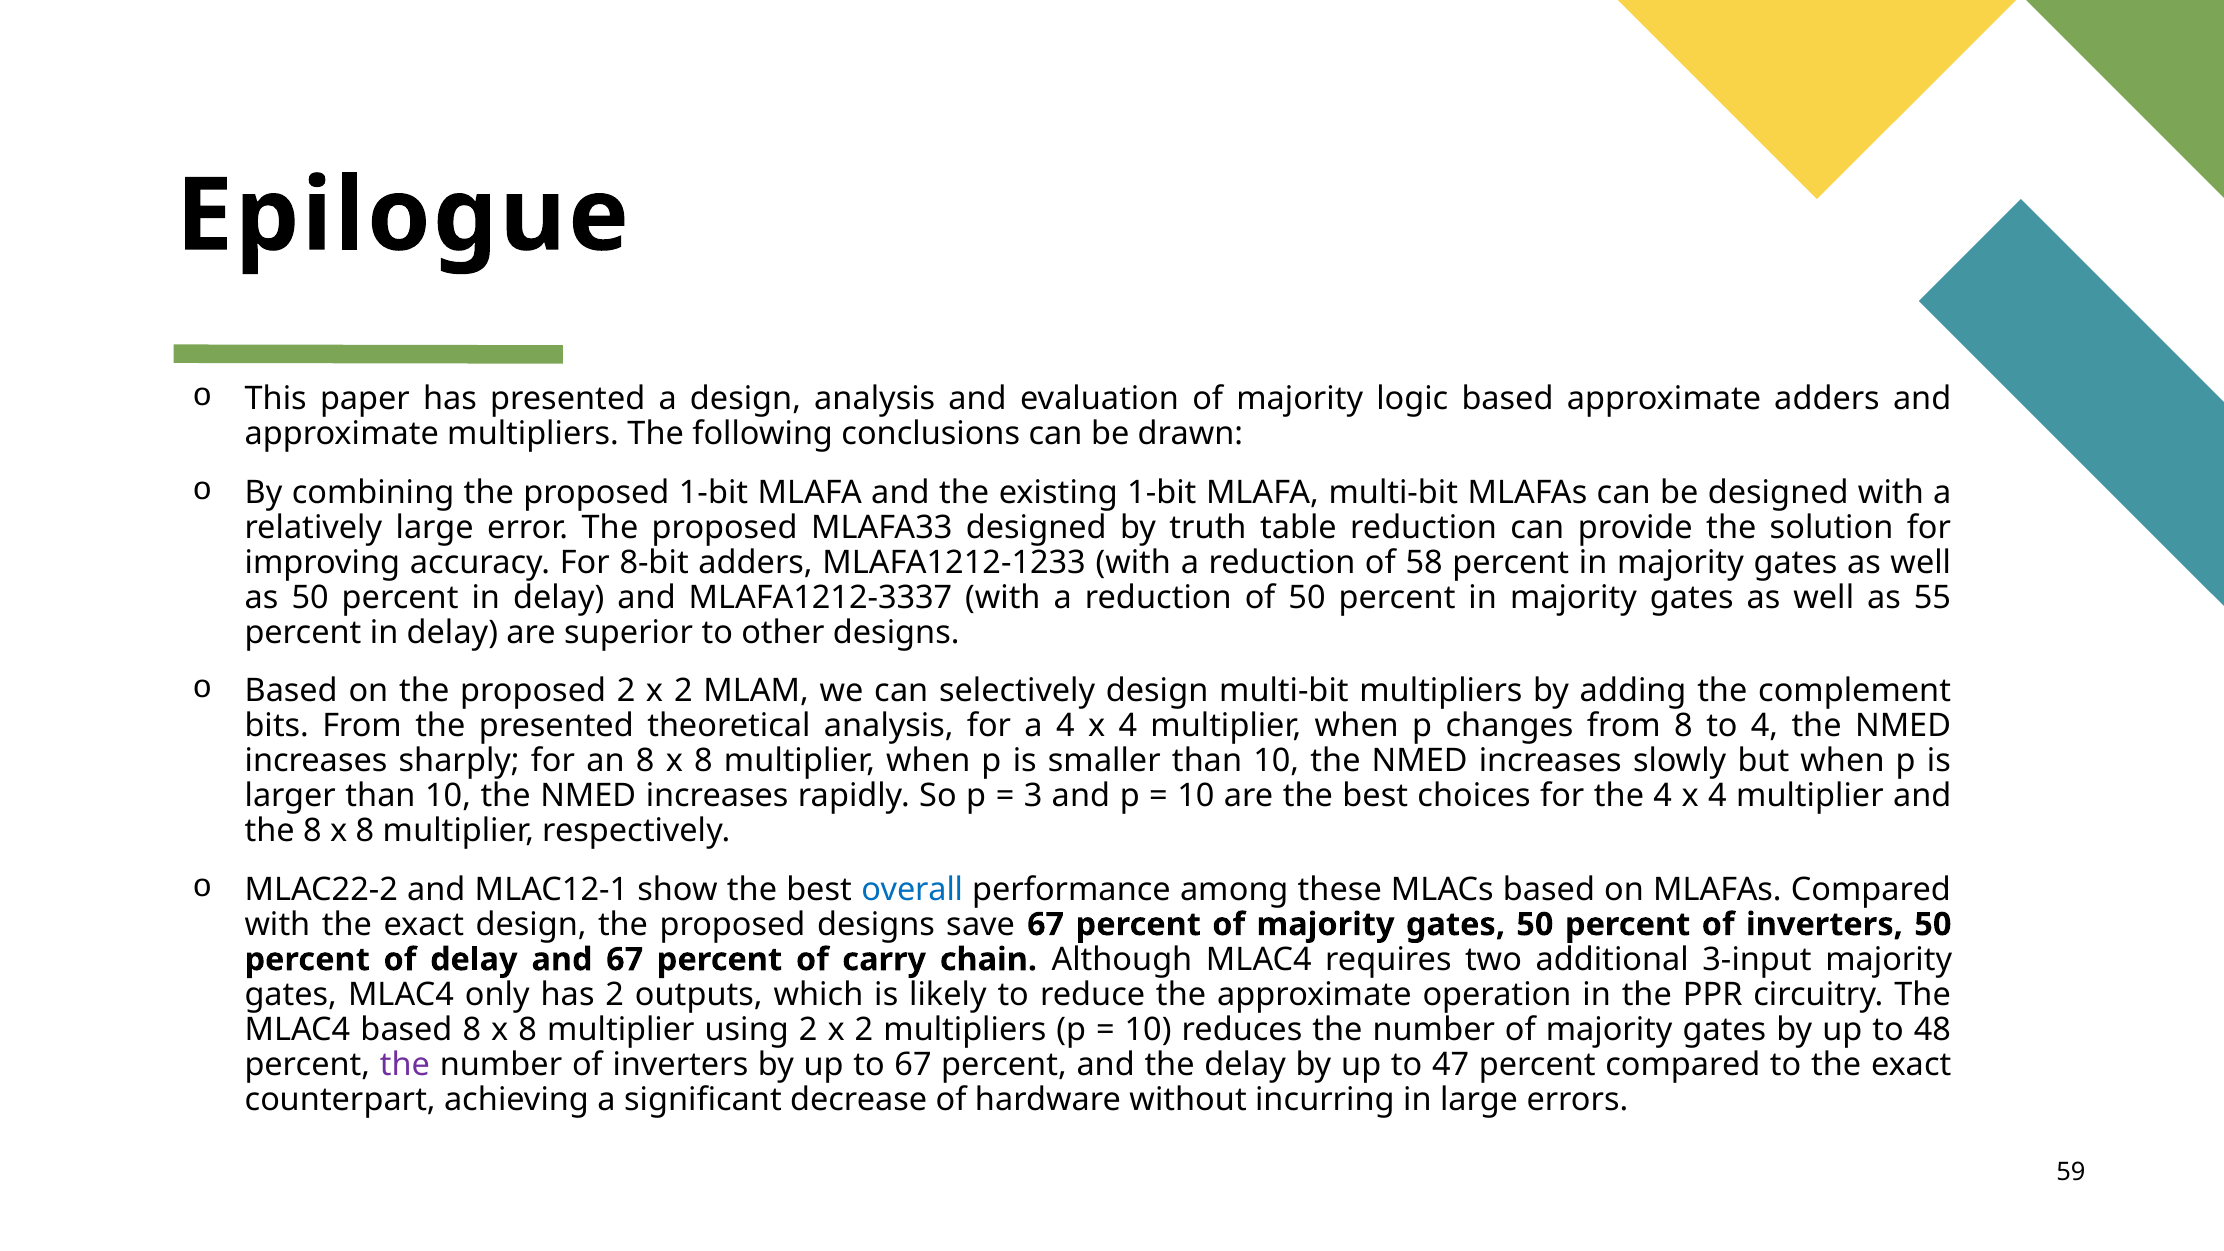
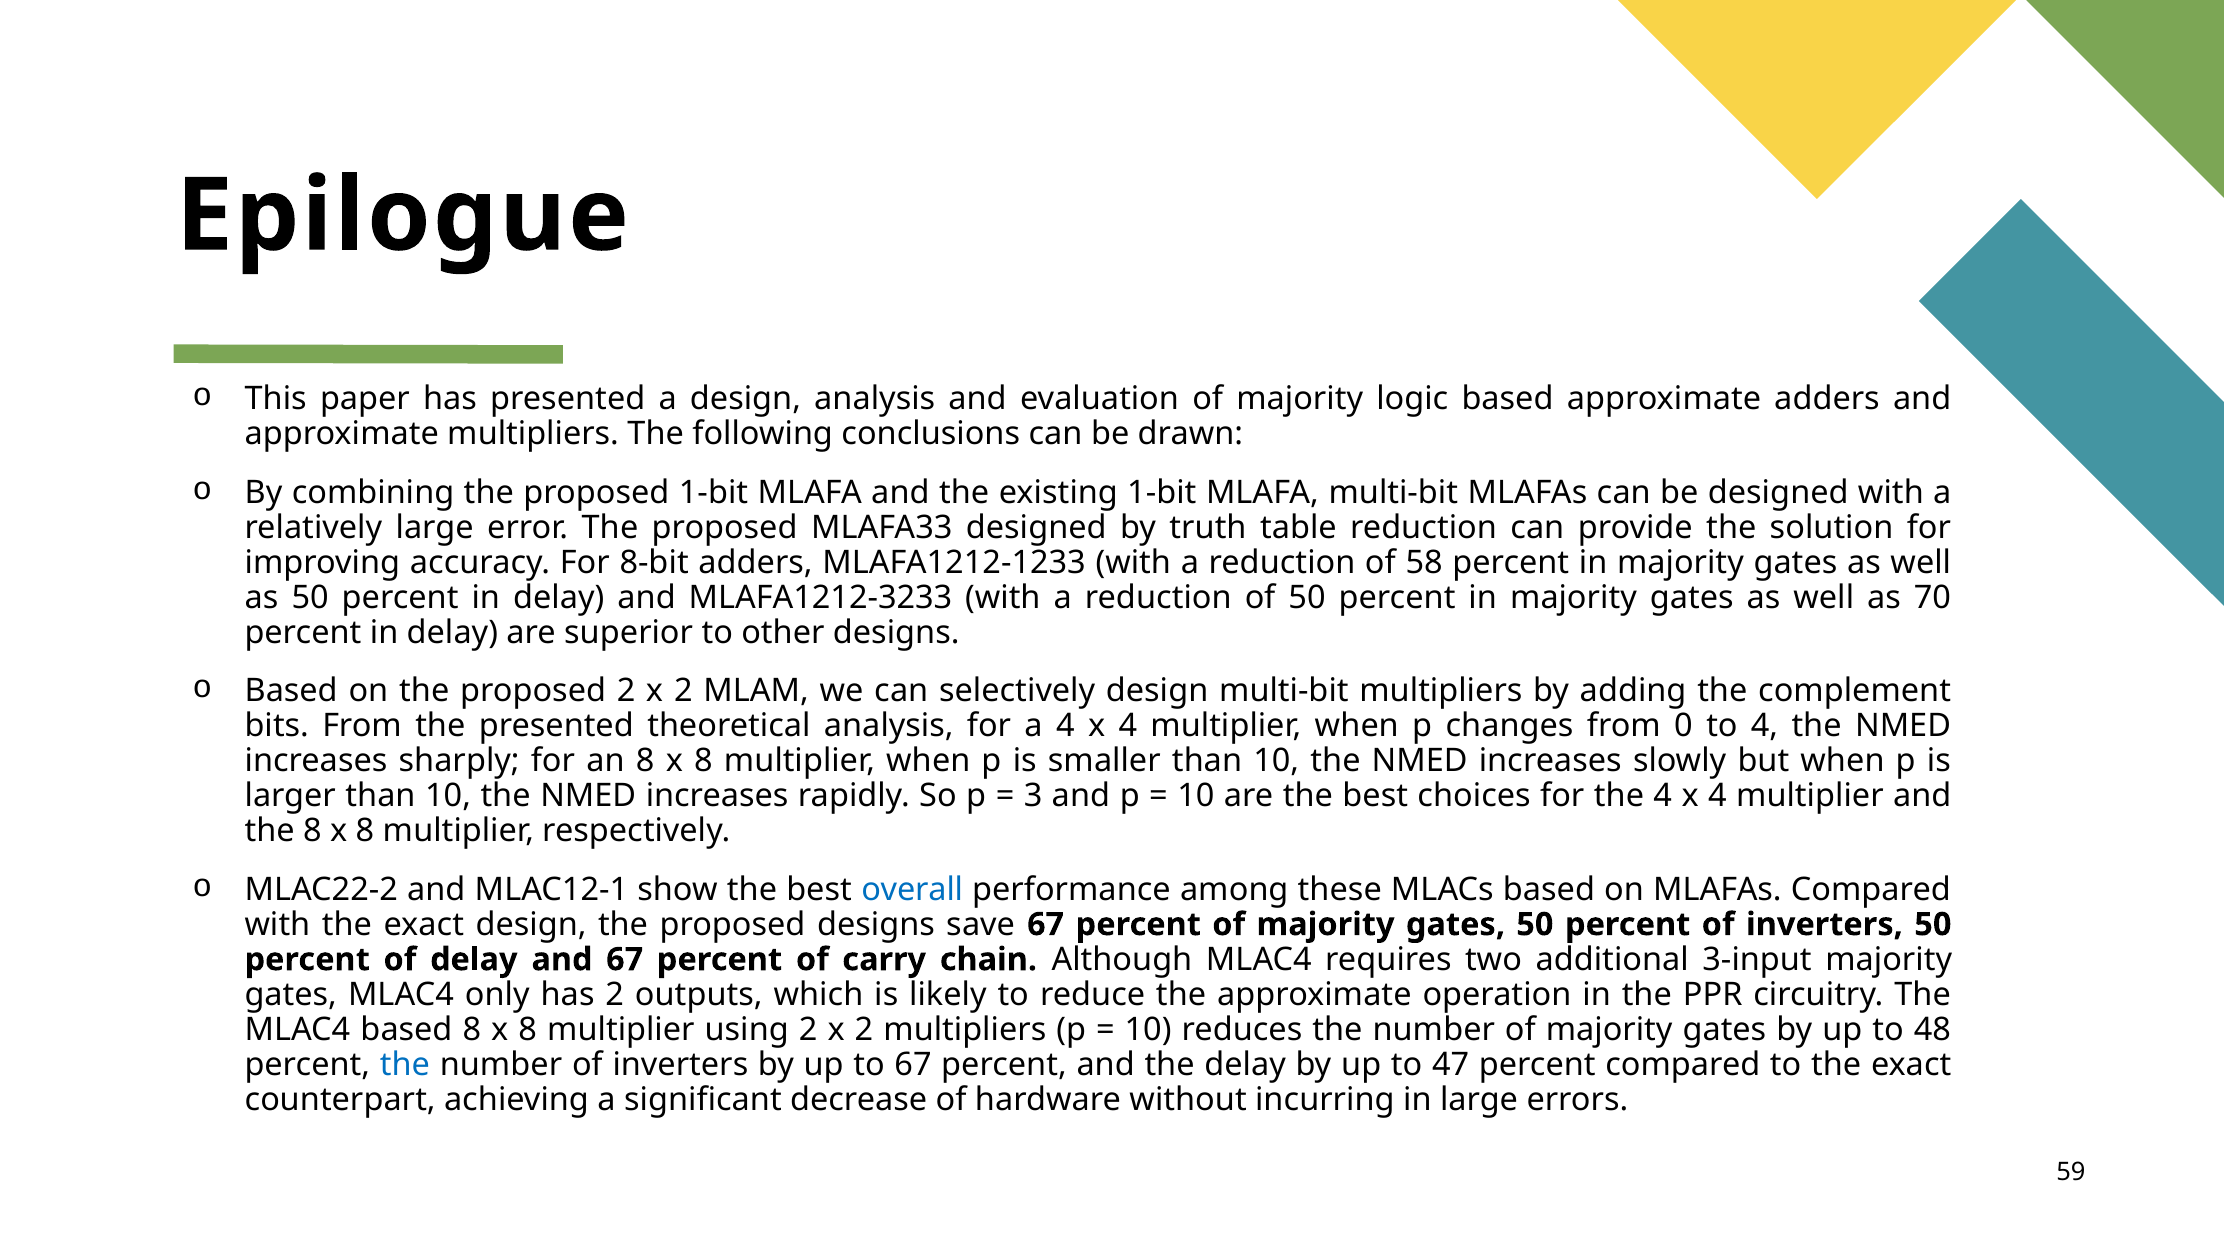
MLAFA1212-3337: MLAFA1212-3337 -> MLAFA1212-3233
55: 55 -> 70
from 8: 8 -> 0
the at (405, 1065) colour: purple -> blue
